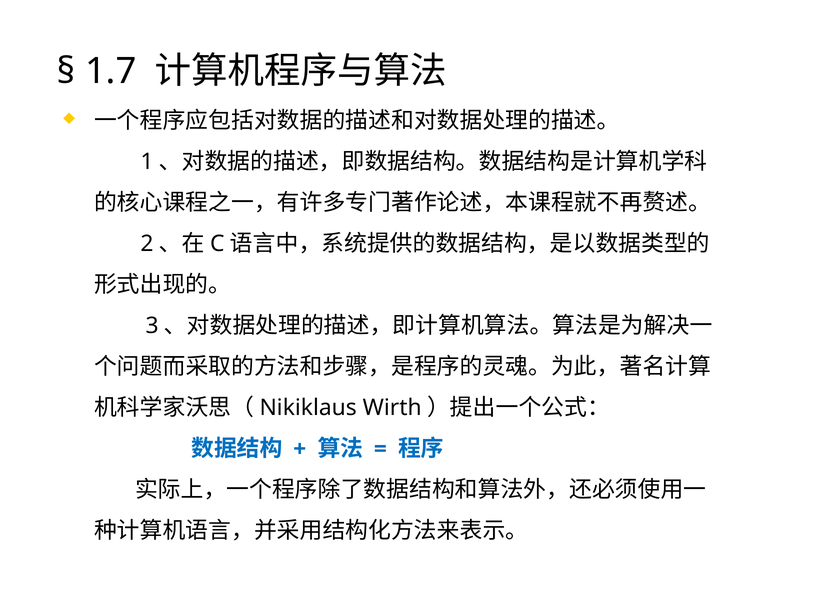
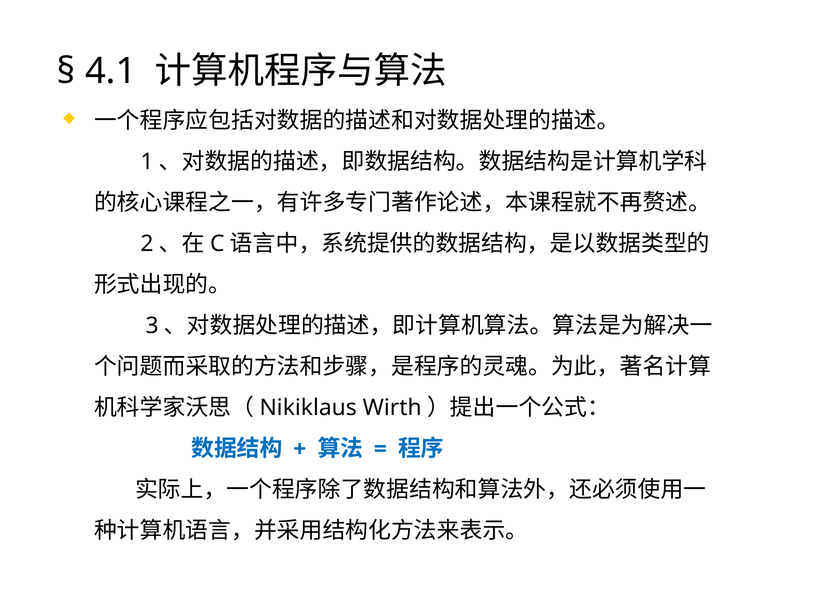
1.7: 1.7 -> 4.1
